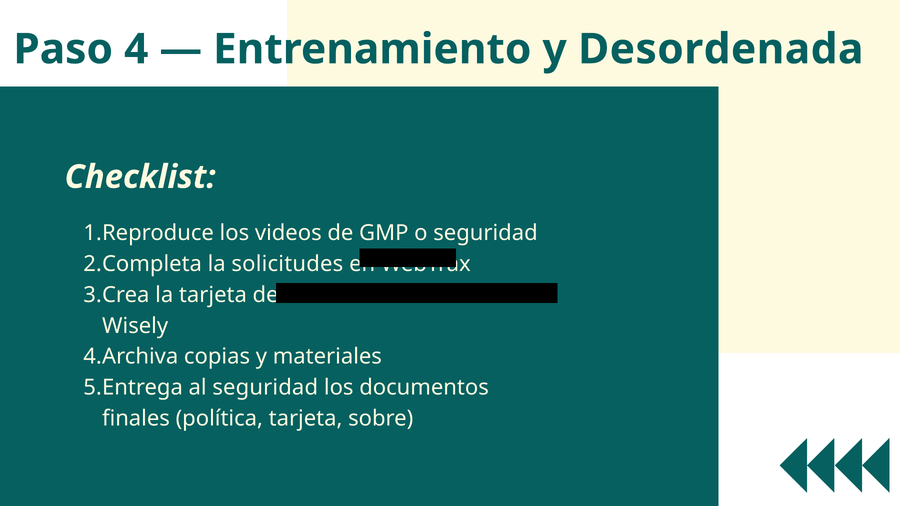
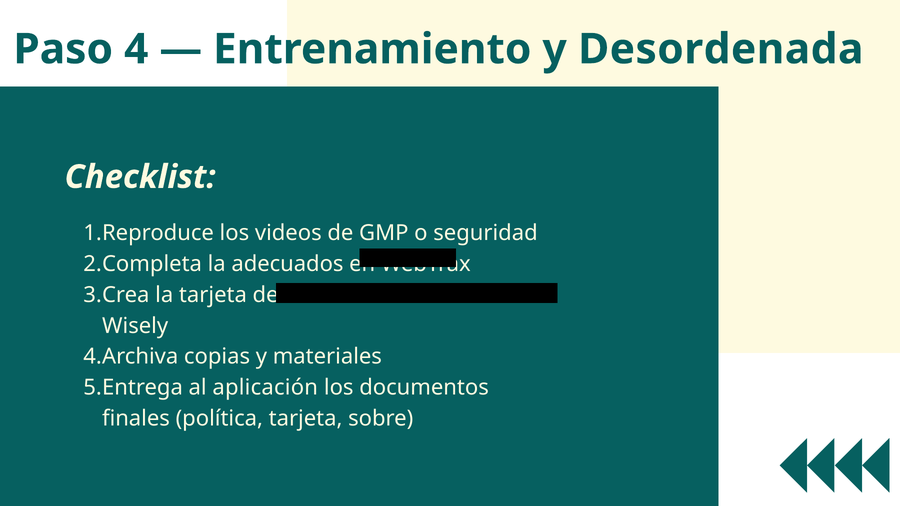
solicitudes: solicitudes -> adecuados
al seguridad: seguridad -> aplicación
